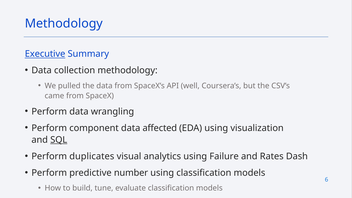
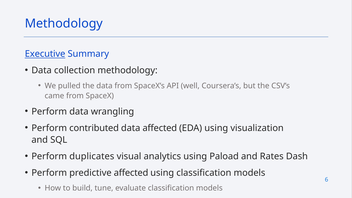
component: component -> contributed
SQL underline: present -> none
Failure: Failure -> Paload
predictive number: number -> affected
